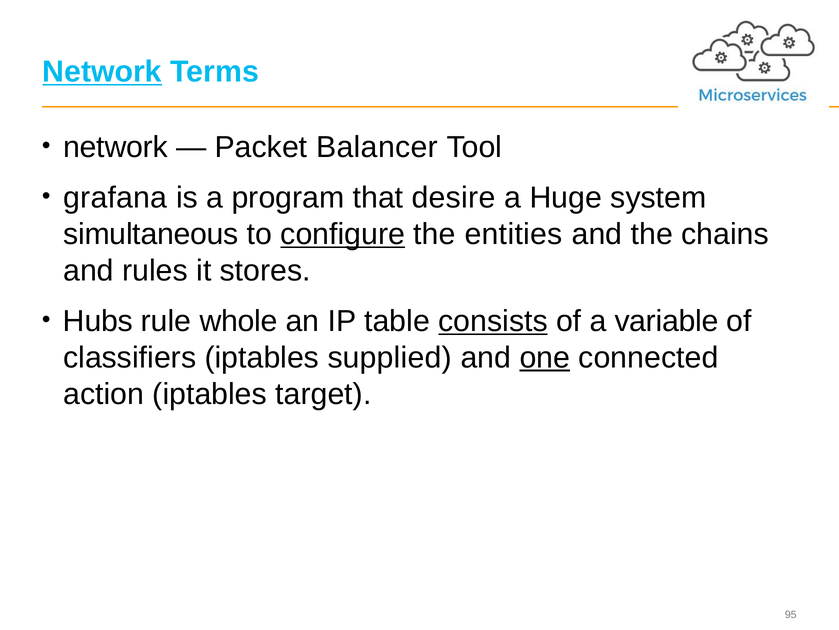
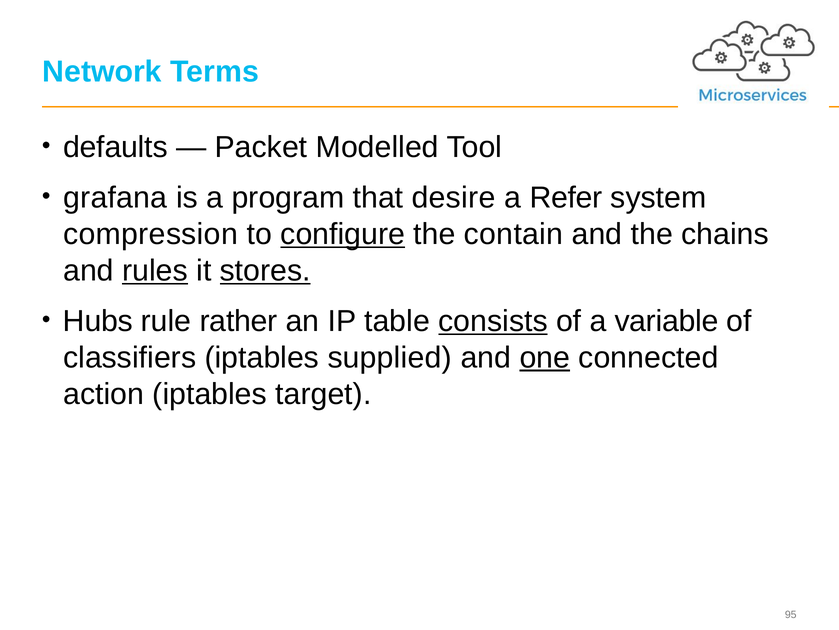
Network at (102, 72) underline: present -> none
network at (116, 147): network -> defaults
Balancer: Balancer -> Modelled
Huge: Huge -> Refer
simultaneous: simultaneous -> compression
entities: entities -> contain
rules underline: none -> present
stores underline: none -> present
whole: whole -> rather
